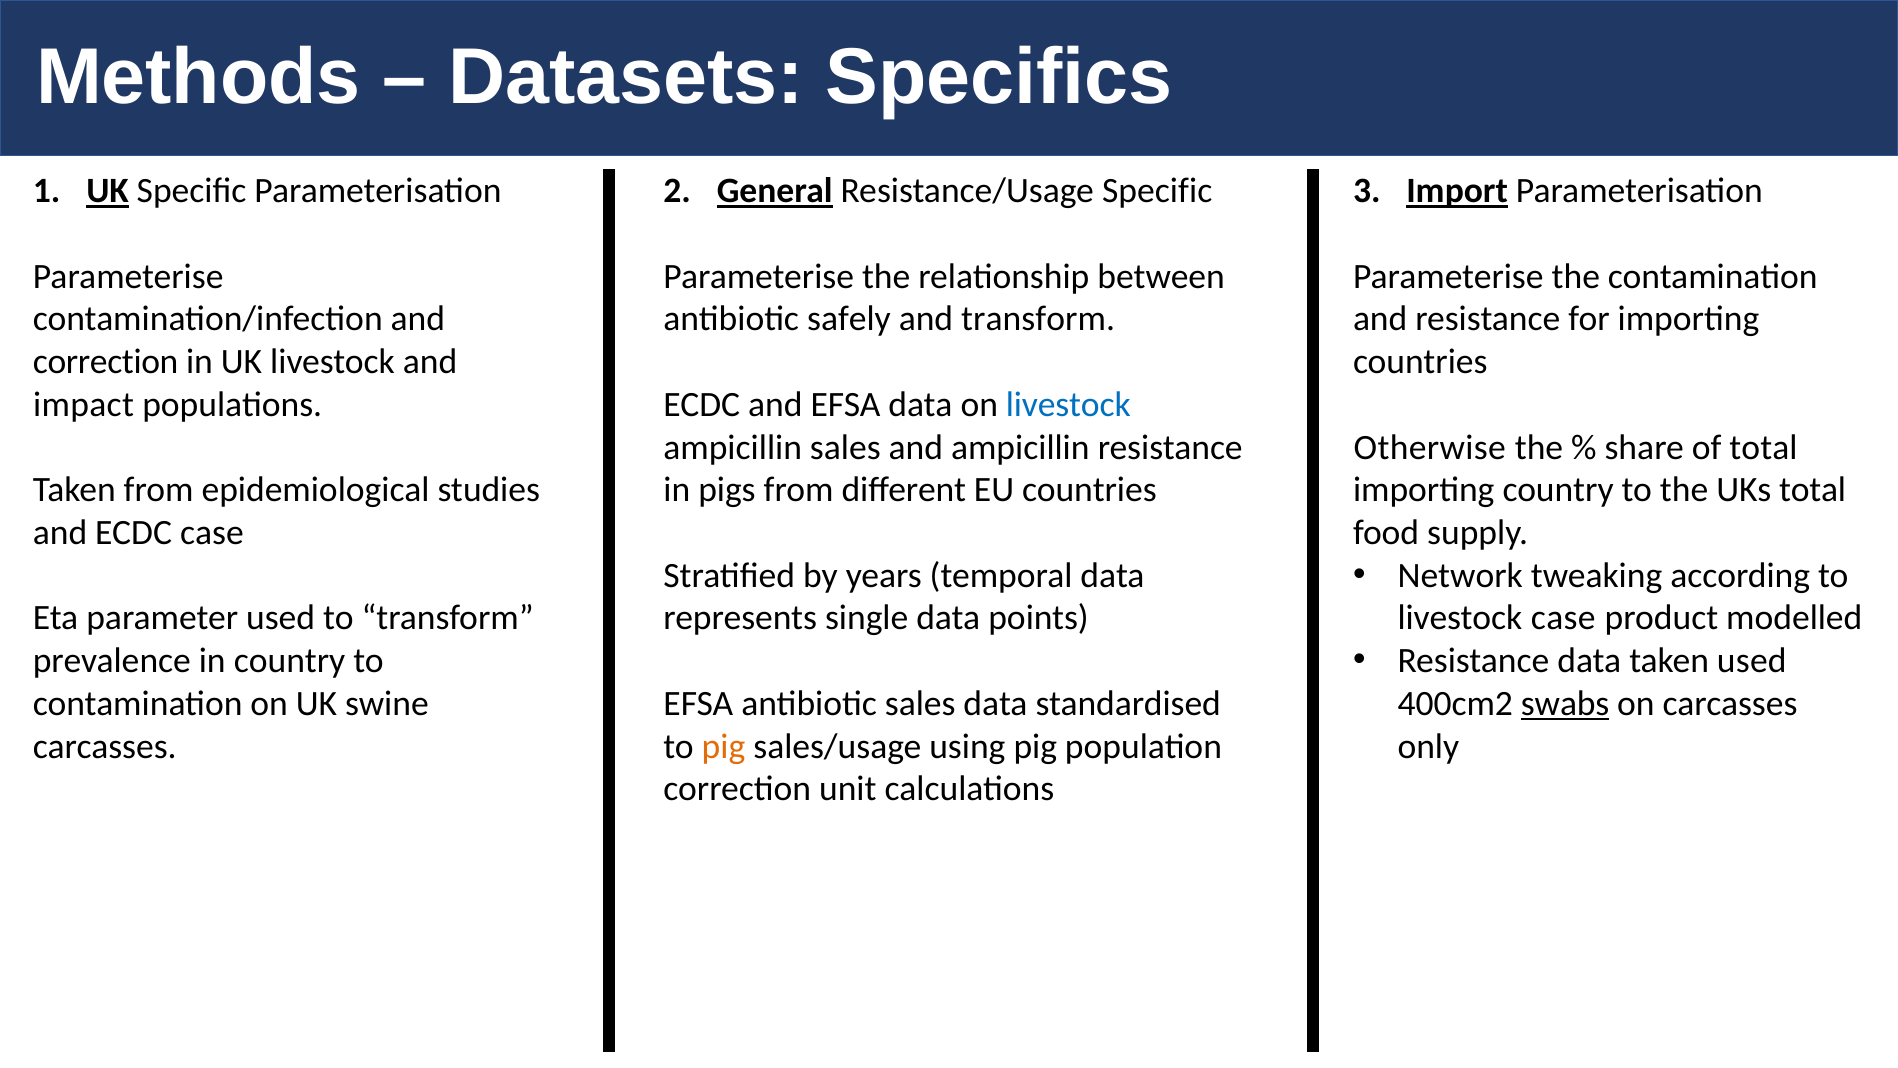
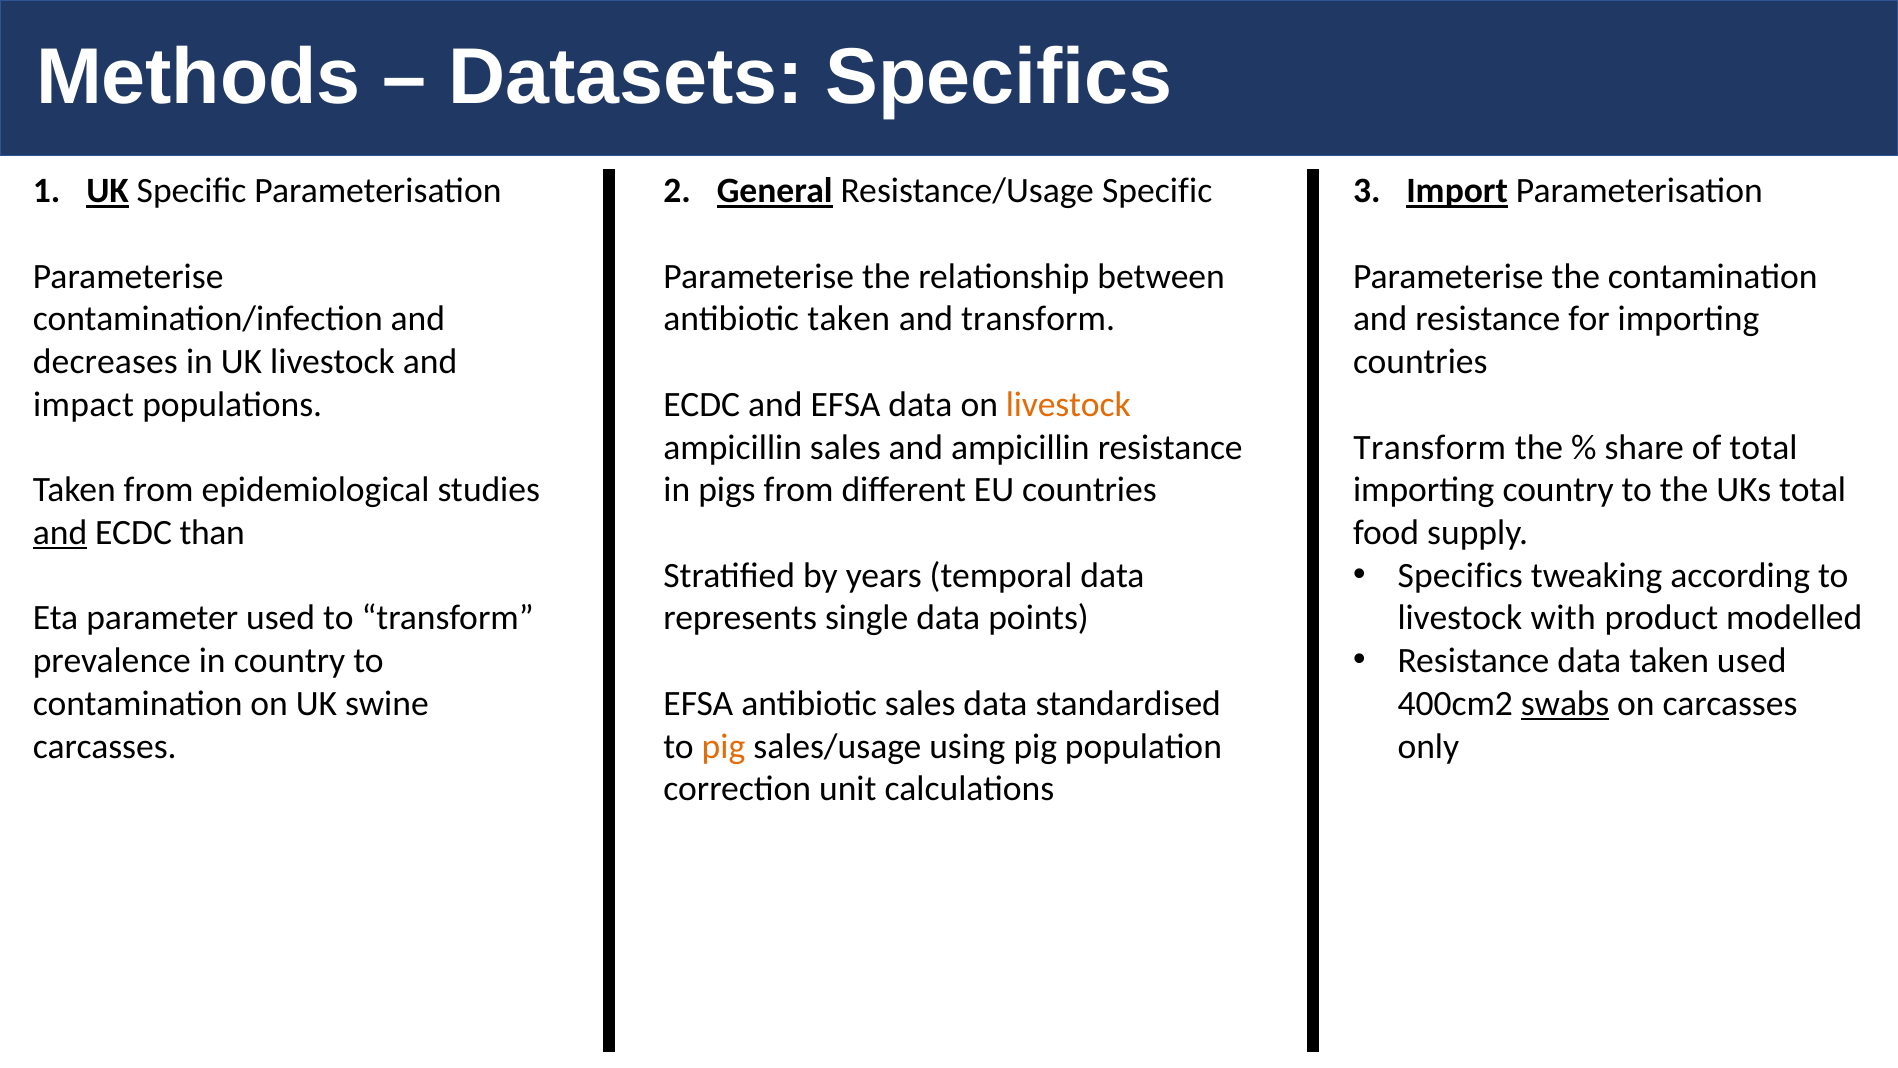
antibiotic safely: safely -> taken
correction at (106, 362): correction -> decreases
livestock at (1068, 404) colour: blue -> orange
Otherwise at (1430, 447): Otherwise -> Transform
and at (60, 533) underline: none -> present
ECDC case: case -> than
Network at (1460, 575): Network -> Specifics
livestock case: case -> with
